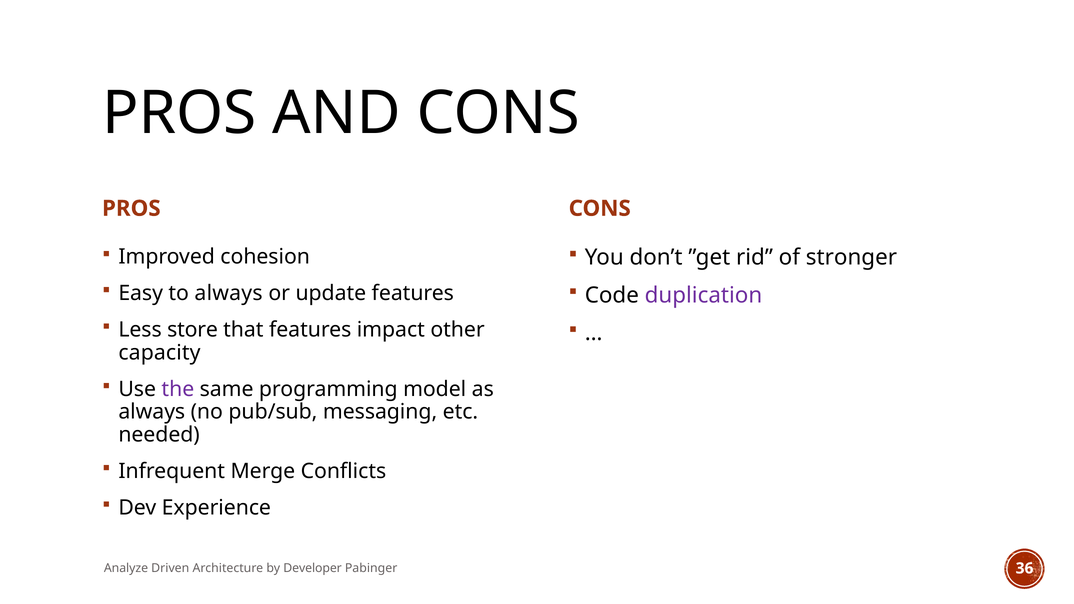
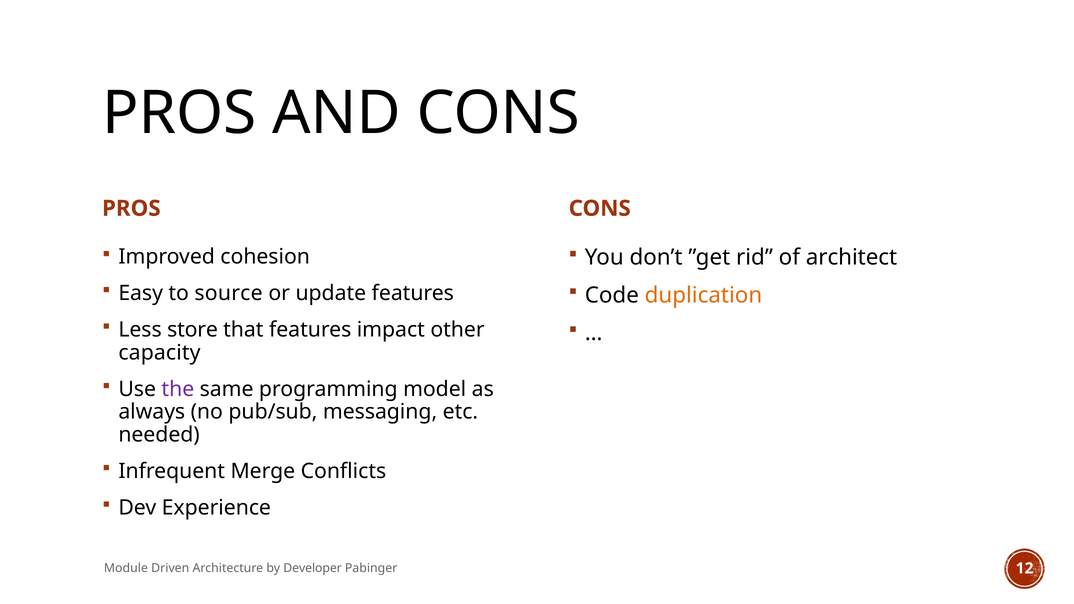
stronger: stronger -> architect
to always: always -> source
duplication colour: purple -> orange
Analyze: Analyze -> Module
36: 36 -> 12
